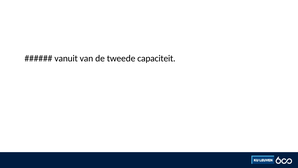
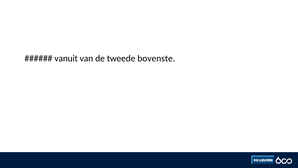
capaciteit: capaciteit -> bovenste
